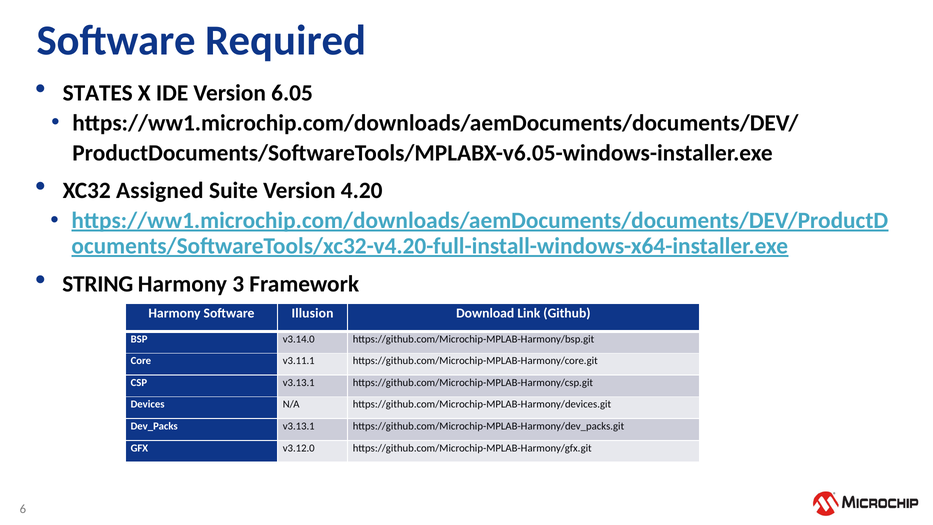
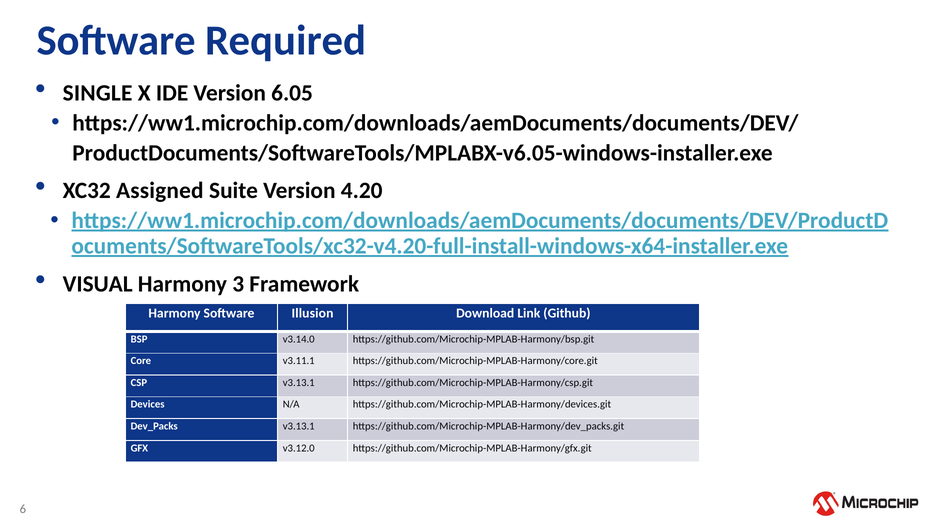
STATES: STATES -> SINGLE
STRING: STRING -> VISUAL
